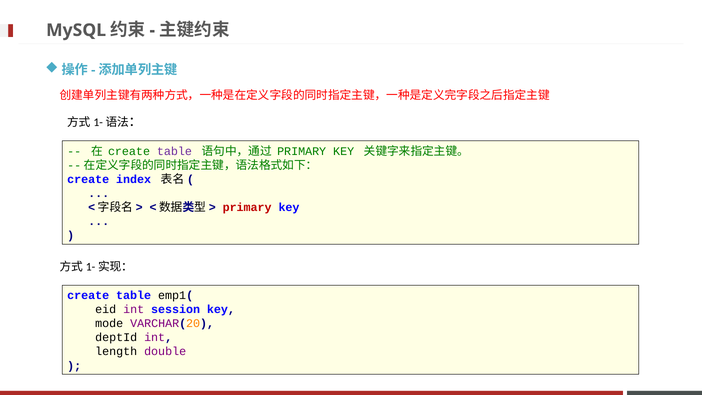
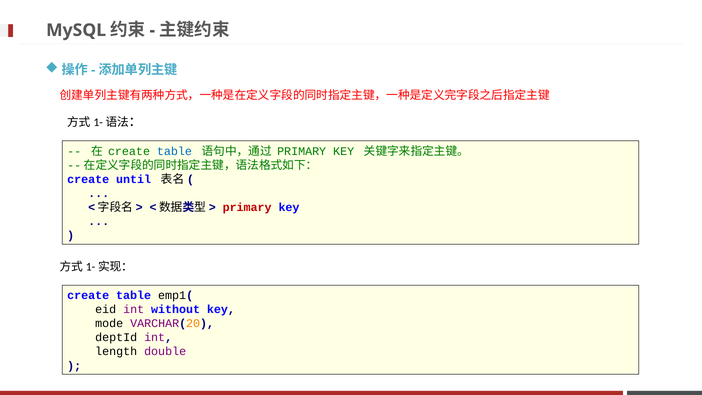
table at (174, 151) colour: purple -> blue
index: index -> until
session: session -> without
